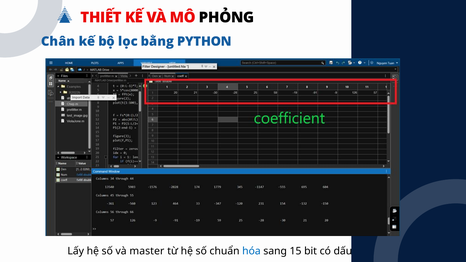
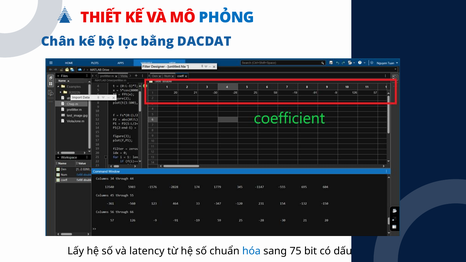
PHỎNG colour: black -> blue
PYTHON: PYTHON -> DACDAT
master: master -> latency
15: 15 -> 75
